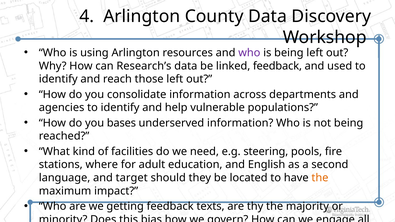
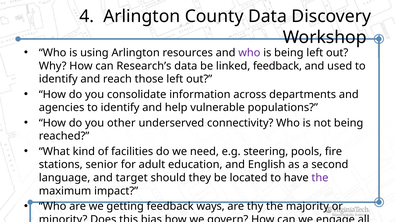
bases: bases -> other
underserved information: information -> connectivity
where: where -> senior
the at (320, 178) colour: orange -> purple
texts: texts -> ways
